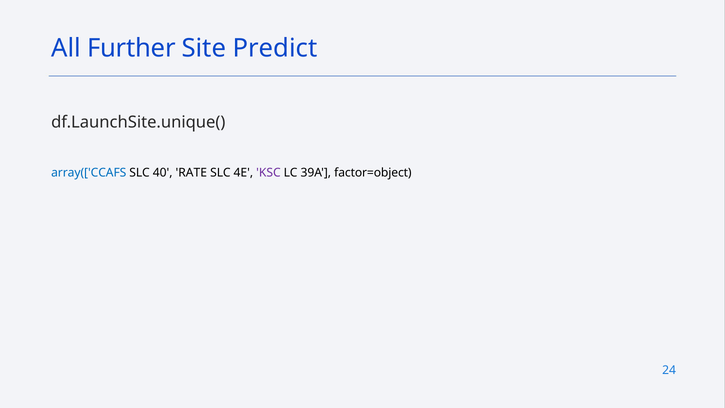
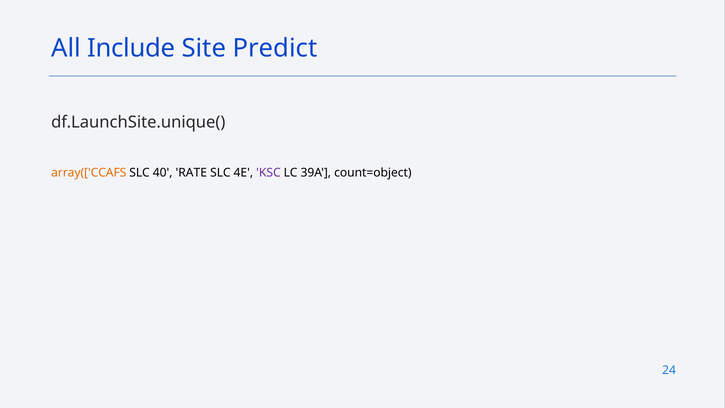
Further: Further -> Include
array(['CCAFS colour: blue -> orange
factor=object: factor=object -> count=object
